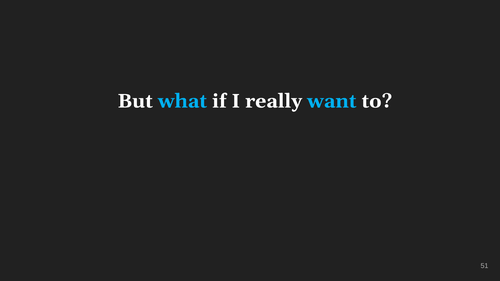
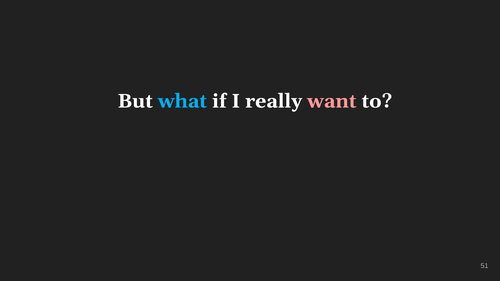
want colour: light blue -> pink
